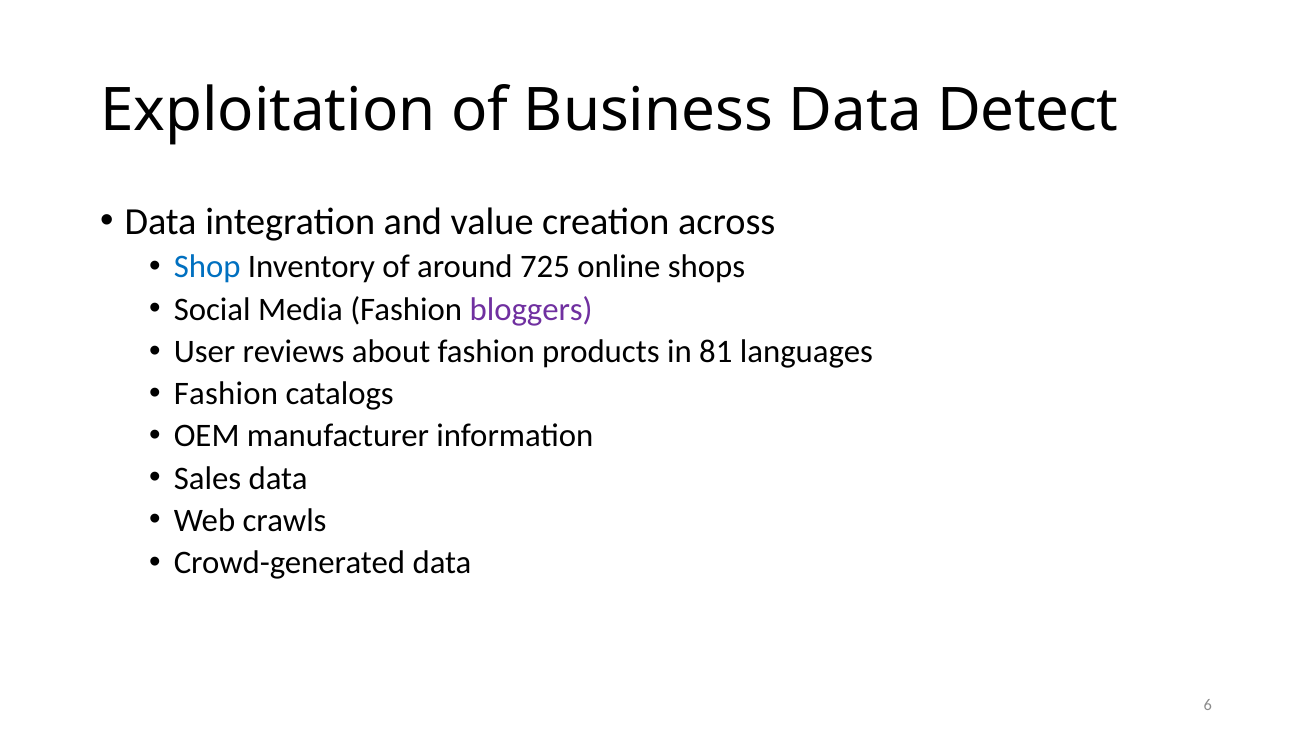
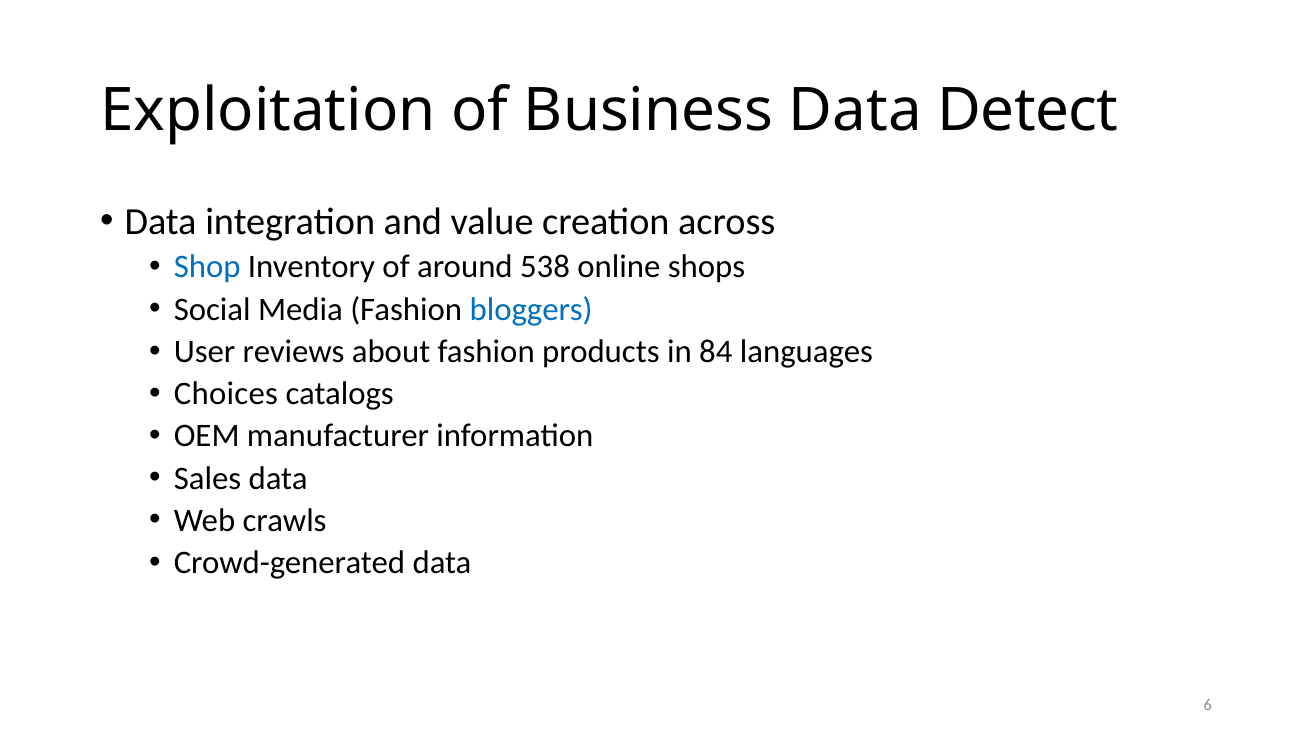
725: 725 -> 538
bloggers colour: purple -> blue
81: 81 -> 84
Fashion at (226, 394): Fashion -> Choices
